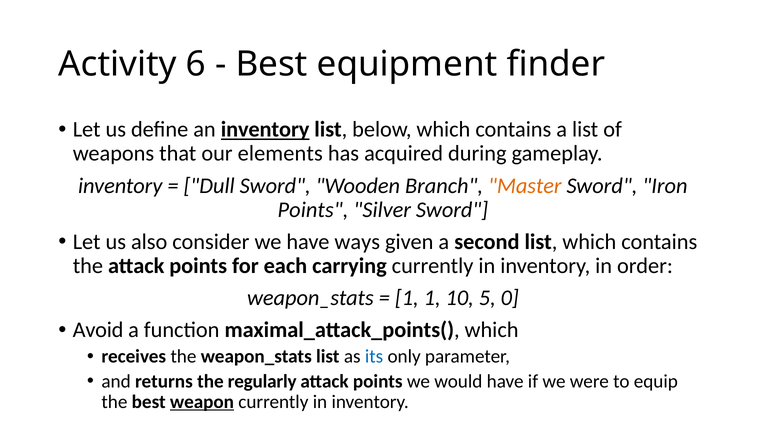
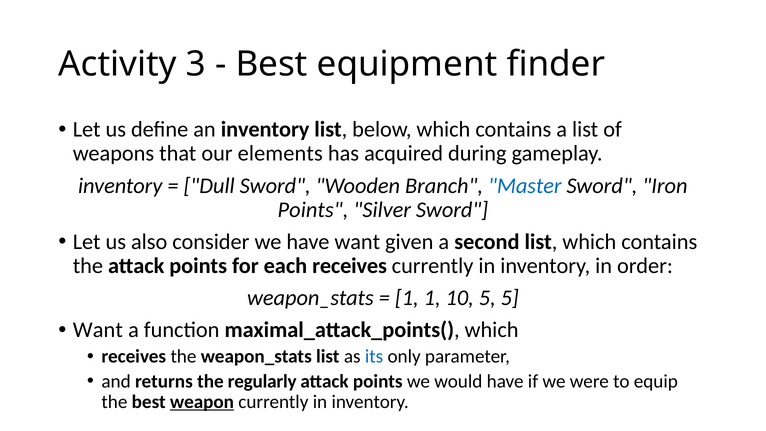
6: 6 -> 3
inventory at (265, 129) underline: present -> none
Master colour: orange -> blue
have ways: ways -> want
each carrying: carrying -> receives
5 0: 0 -> 5
Avoid at (98, 330): Avoid -> Want
